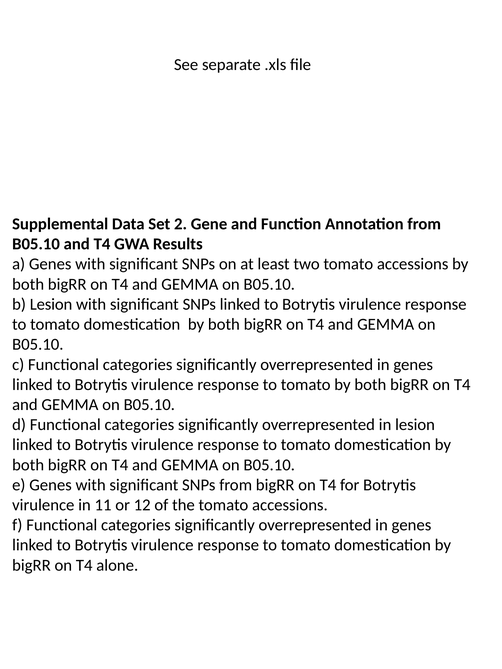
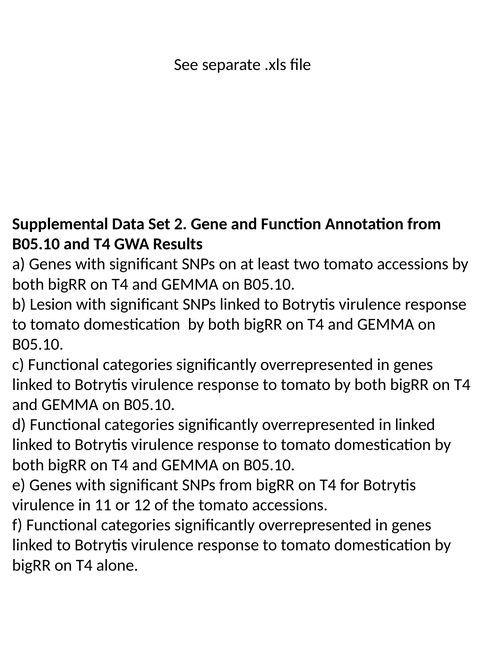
in lesion: lesion -> linked
